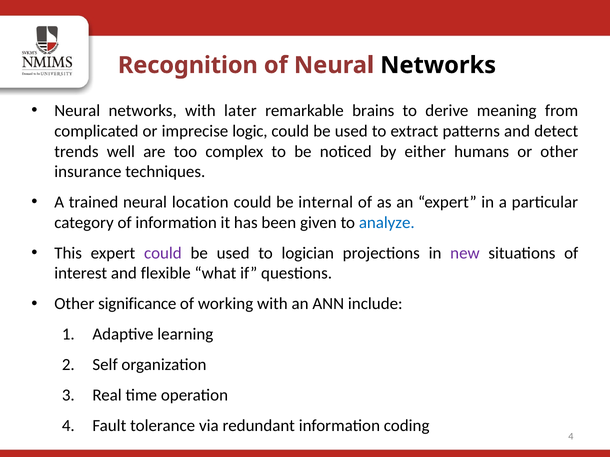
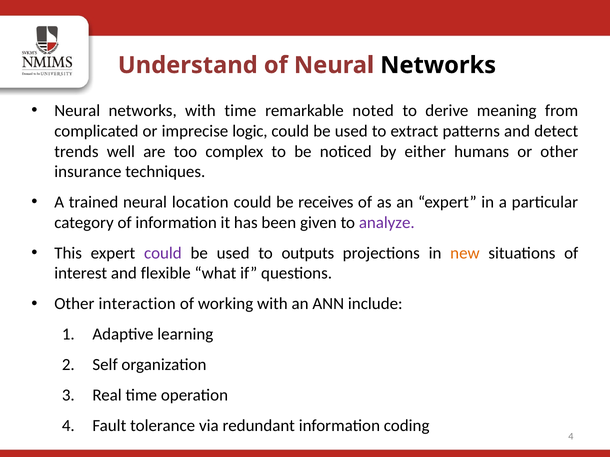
Recognition: Recognition -> Understand
with later: later -> time
brains: brains -> noted
internal: internal -> receives
analyze colour: blue -> purple
logician: logician -> outputs
new colour: purple -> orange
significance: significance -> interaction
